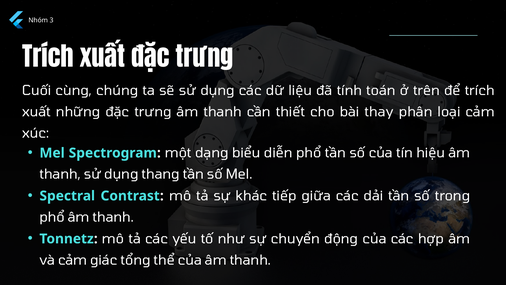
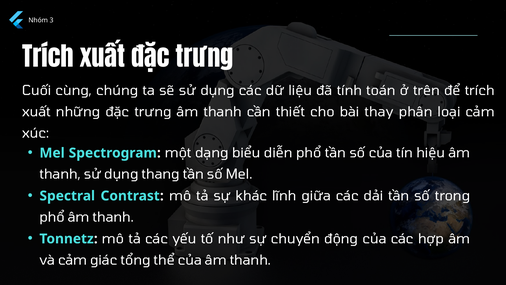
tiếp: tiếp -> lĩnh
